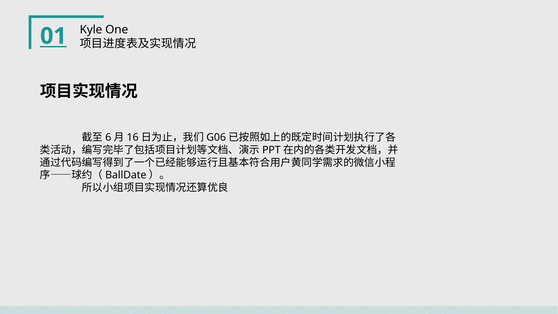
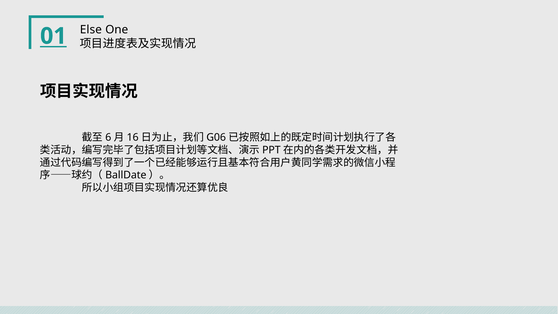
Kyle: Kyle -> Else
